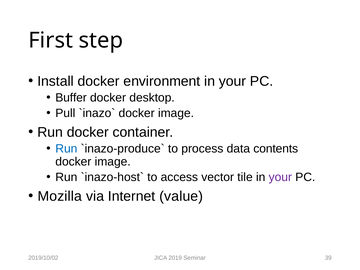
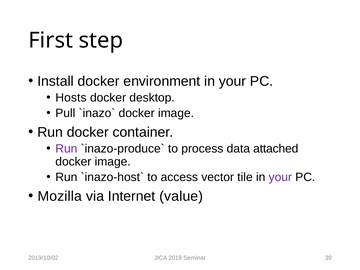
Buffer: Buffer -> Hosts
Run at (66, 149) colour: blue -> purple
contents: contents -> attached
